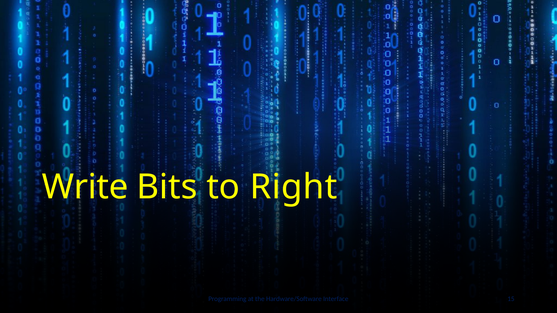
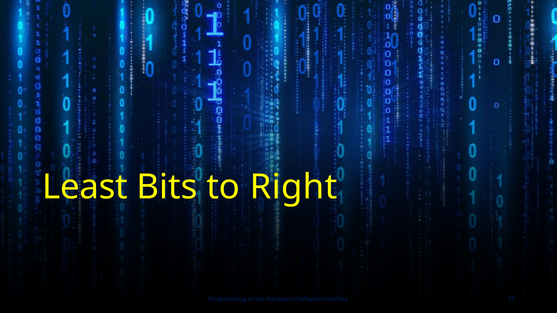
Write: Write -> Least
